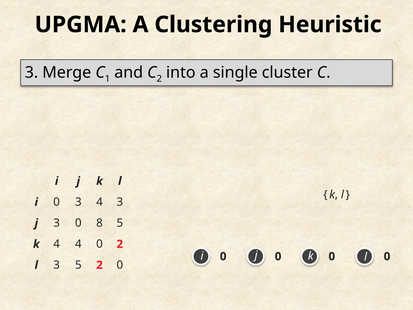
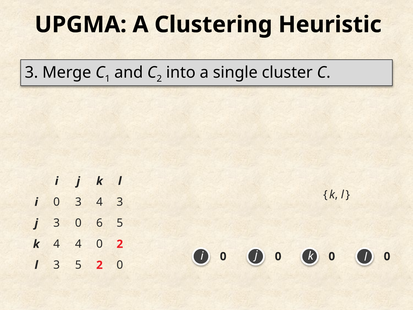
8: 8 -> 6
